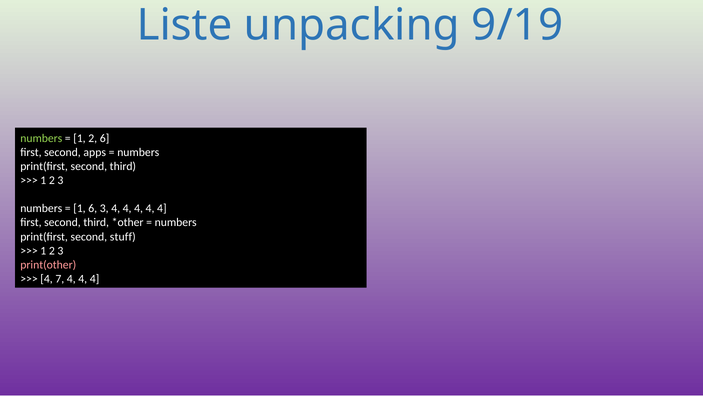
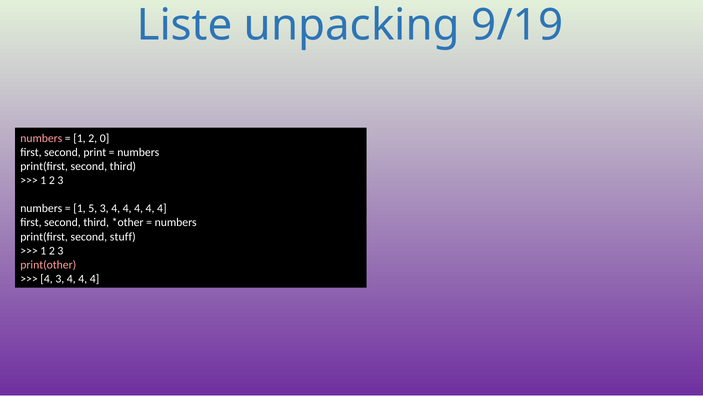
numbers at (41, 138) colour: light green -> pink
2 6: 6 -> 0
apps: apps -> print
1 6: 6 -> 5
4 7: 7 -> 3
